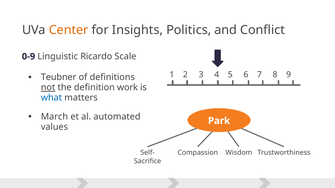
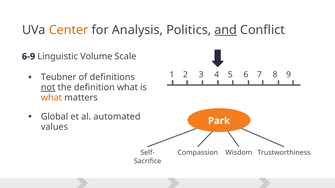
Insights: Insights -> Analysis
and underline: none -> present
0-9: 0-9 -> 6-9
Ricardo: Ricardo -> Volume
definition work: work -> what
what at (51, 98) colour: blue -> orange
March: March -> Global
